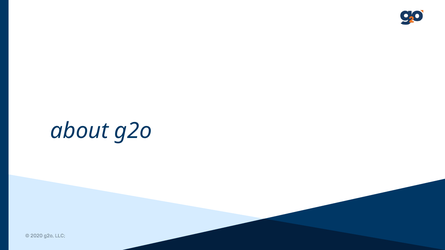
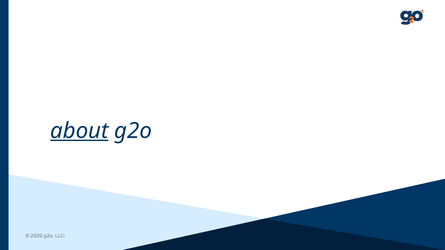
about underline: none -> present
